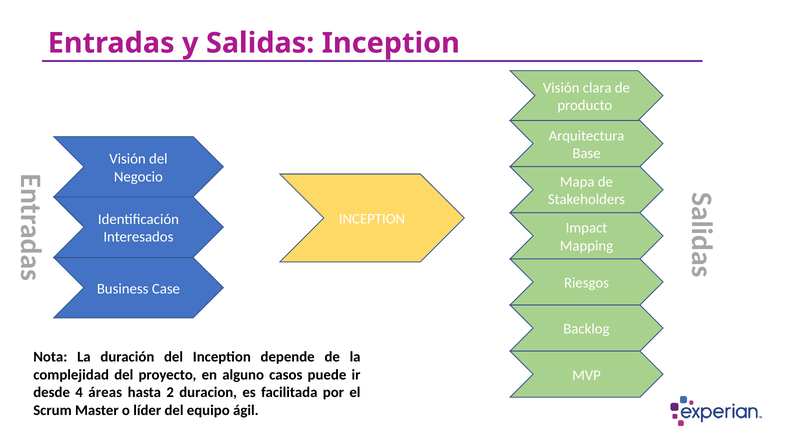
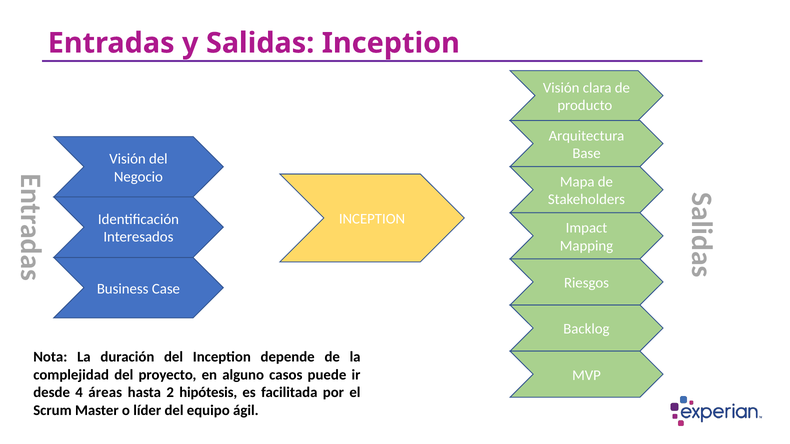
duracion: duracion -> hipótesis
